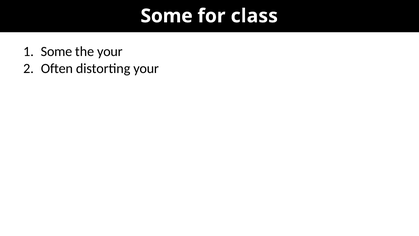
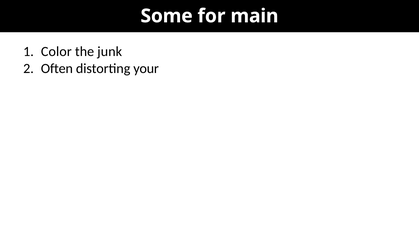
class: class -> main
Some at (56, 52): Some -> Color
the your: your -> junk
